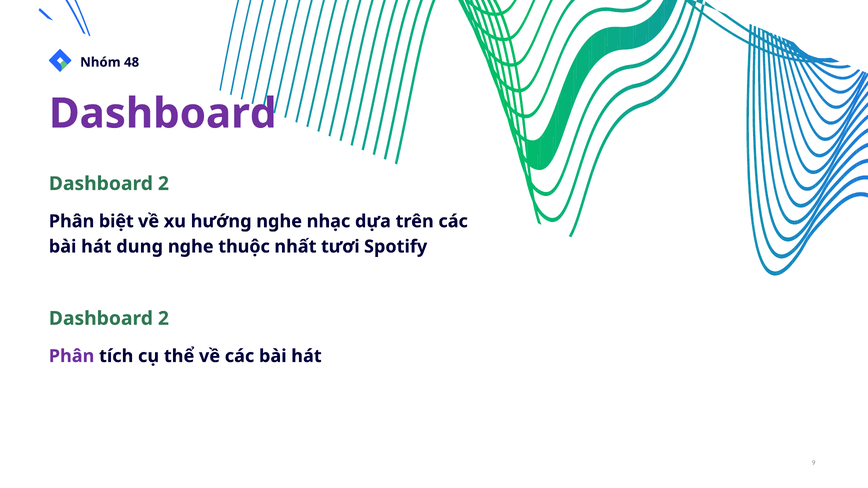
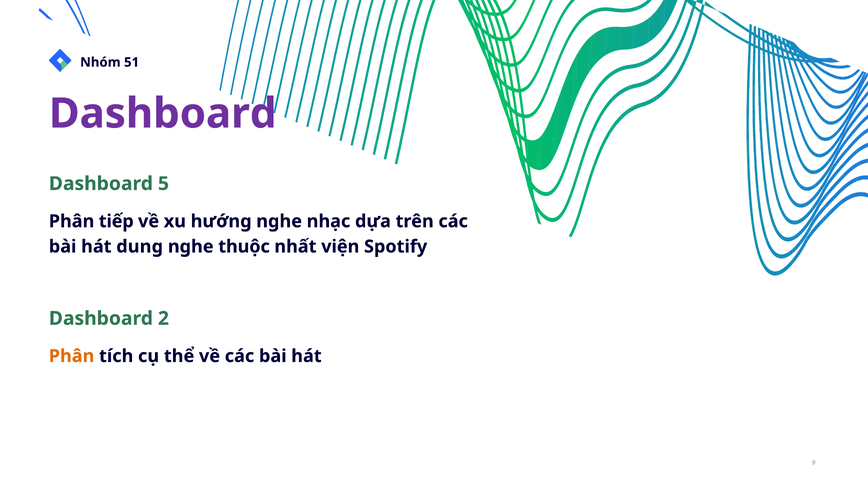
48: 48 -> 51
2 at (163, 184): 2 -> 5
biệt: biệt -> tiếp
tươi: tươi -> viện
Phân at (72, 356) colour: purple -> orange
